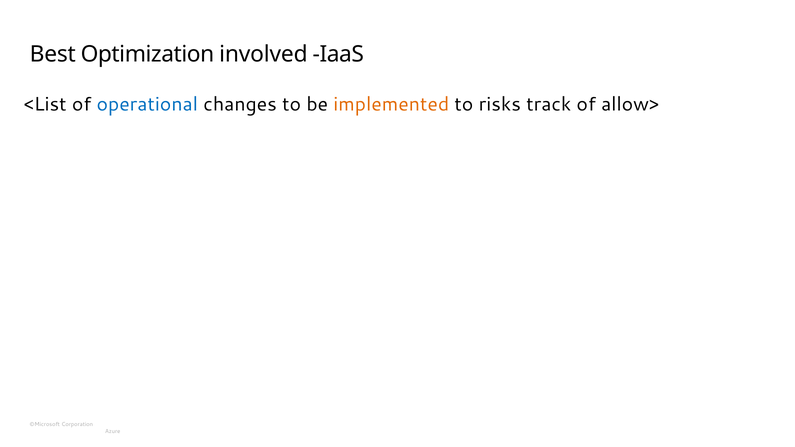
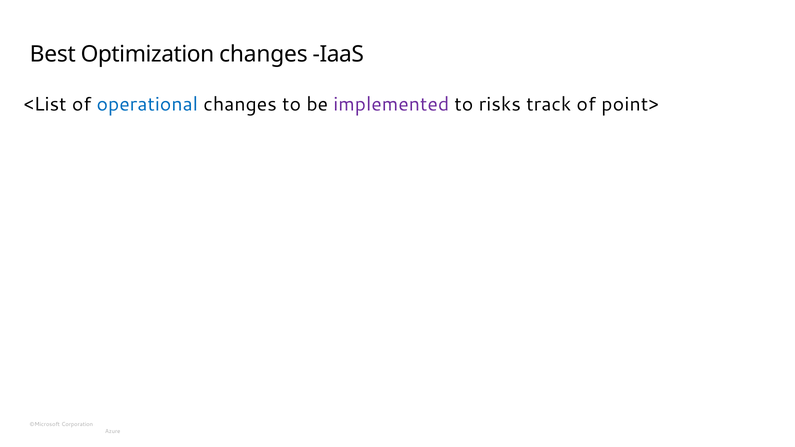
Optimization involved: involved -> changes
implemented colour: orange -> purple
allow>: allow> -> point>
